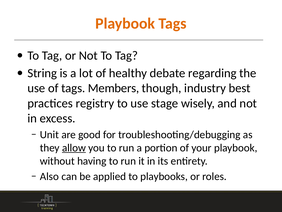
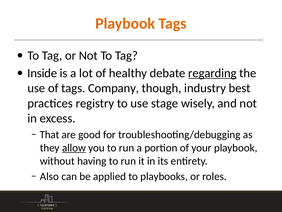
String: String -> Inside
regarding underline: none -> present
Members: Members -> Company
Unit: Unit -> That
